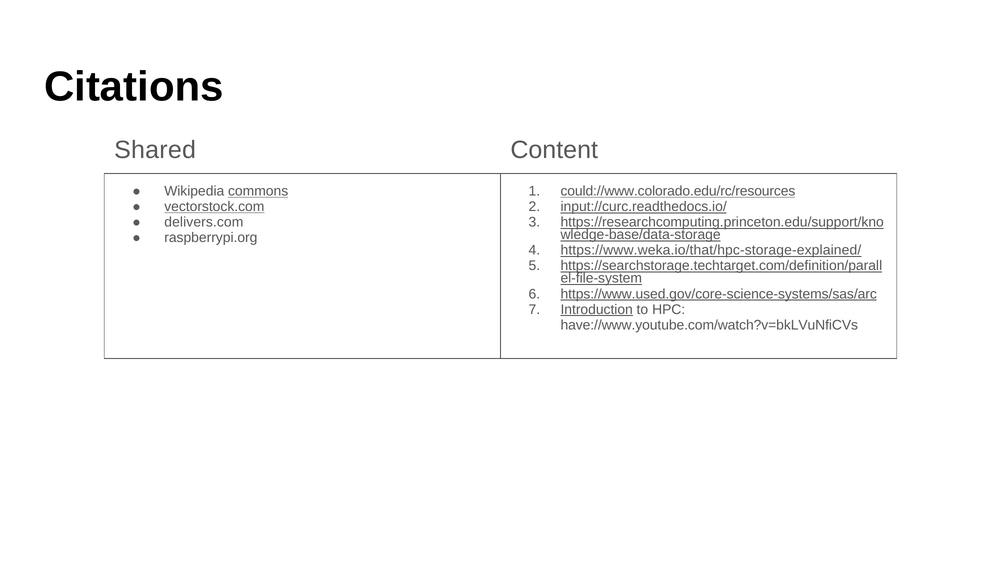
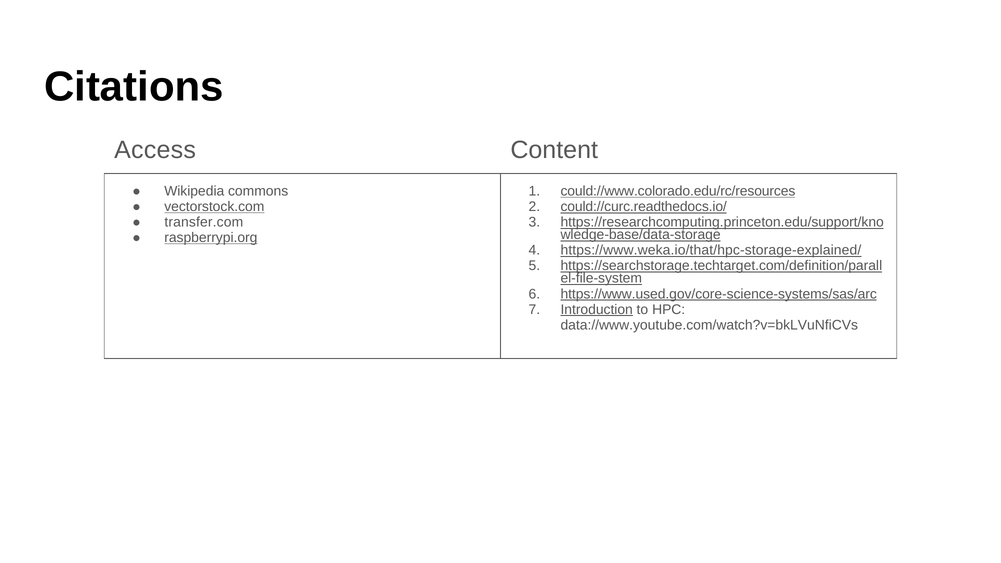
Shared: Shared -> Access
commons underline: present -> none
input://curc.readthedocs.io/: input://curc.readthedocs.io/ -> could://curc.readthedocs.io/
delivers.com: delivers.com -> transfer.com
raspberrypi.org underline: none -> present
have://www.youtube.com/watch?v=bkLVuNfiCVs: have://www.youtube.com/watch?v=bkLVuNfiCVs -> data://www.youtube.com/watch?v=bkLVuNfiCVs
